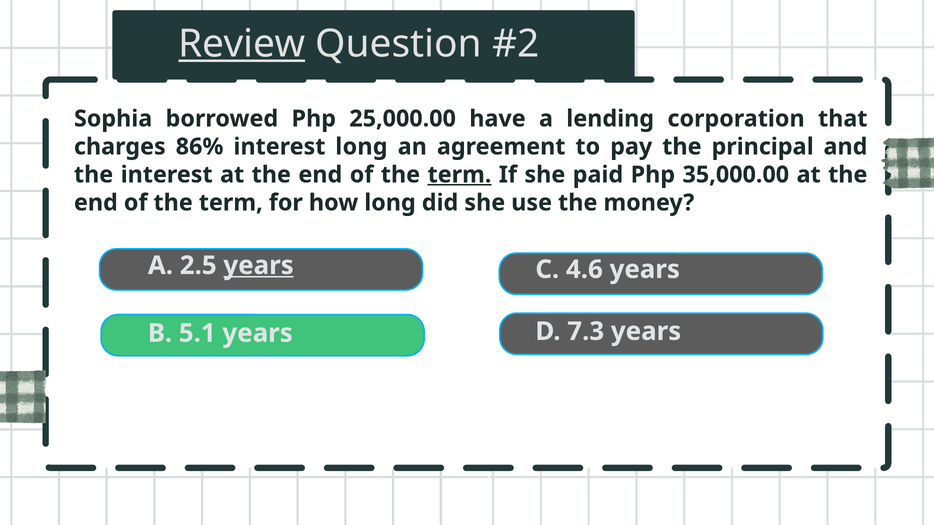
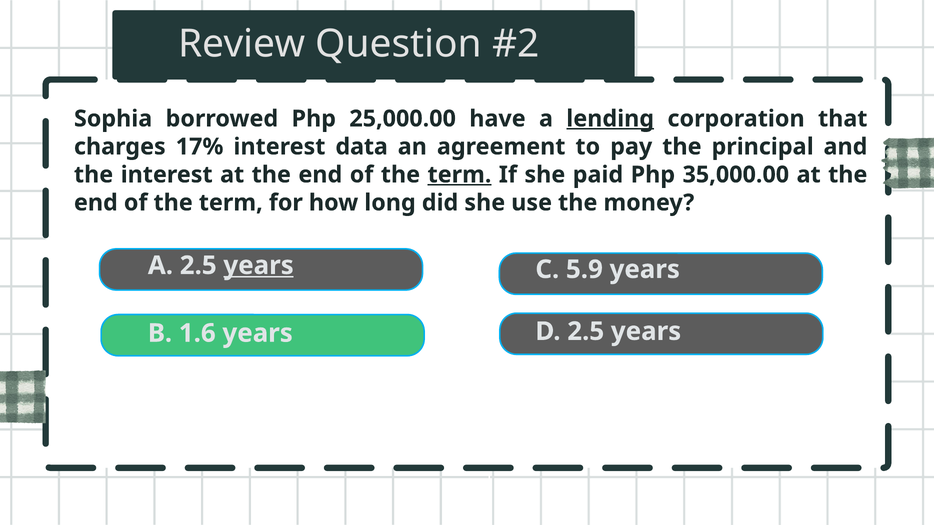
Review underline: present -> none
lending underline: none -> present
86%: 86% -> 17%
interest long: long -> data
4.6: 4.6 -> 5.9
D 7.3: 7.3 -> 2.5
5.1: 5.1 -> 1.6
